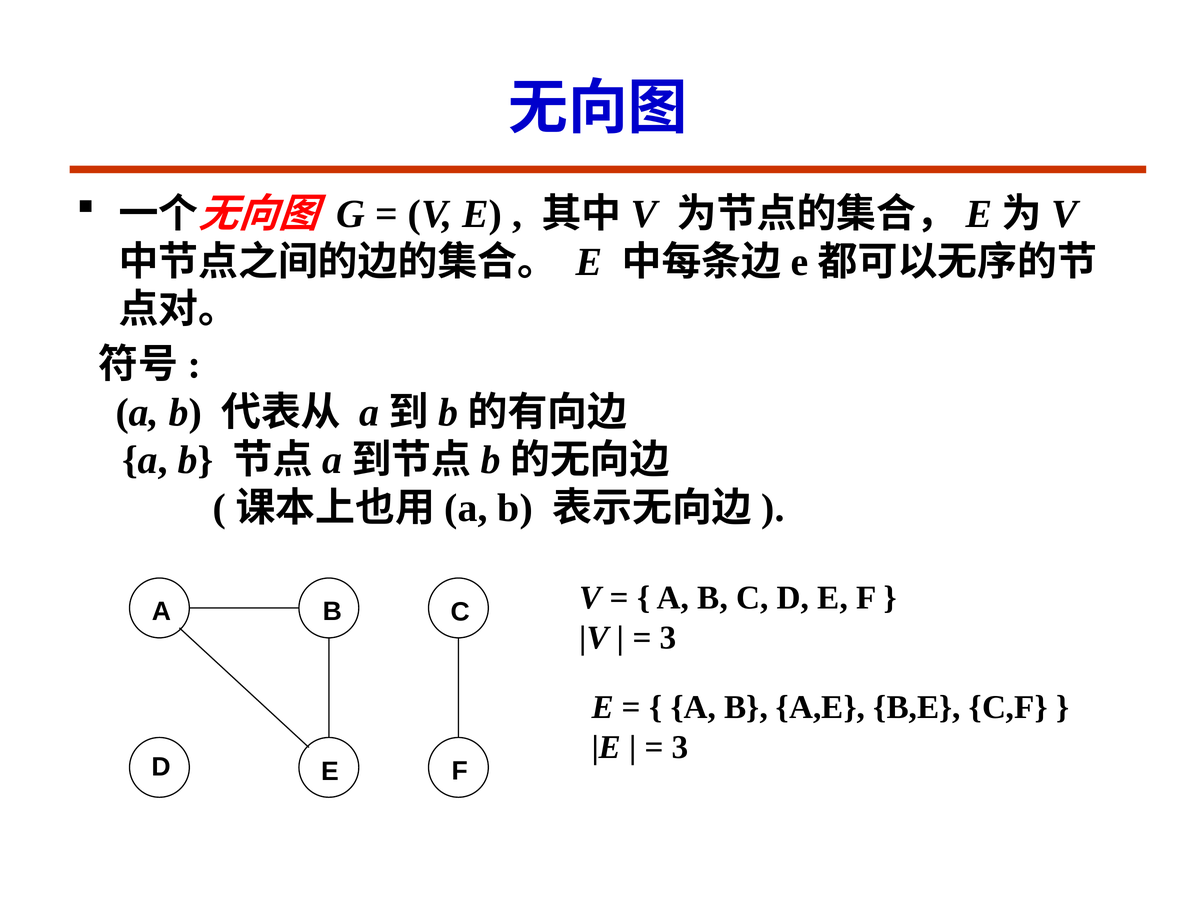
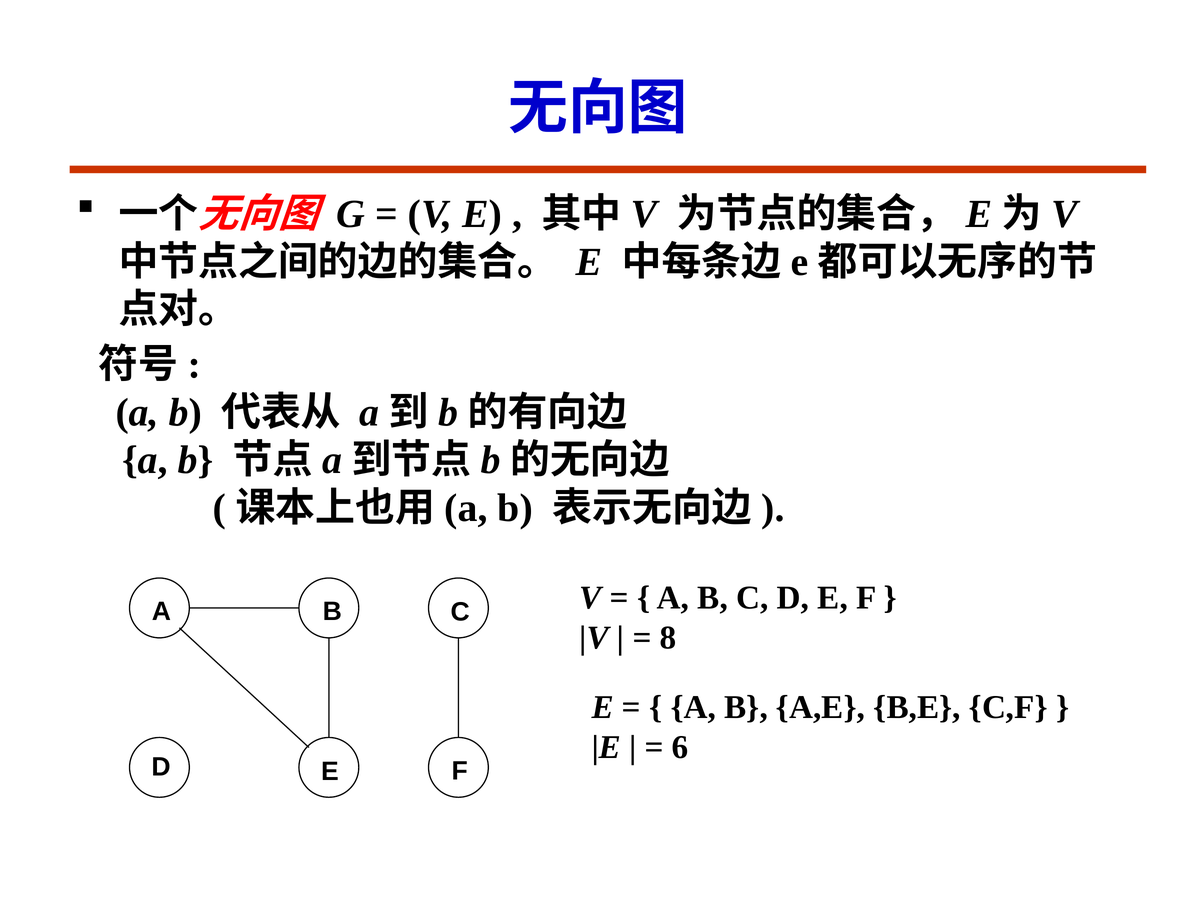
3 at (668, 638): 3 -> 8
3 at (680, 747): 3 -> 6
